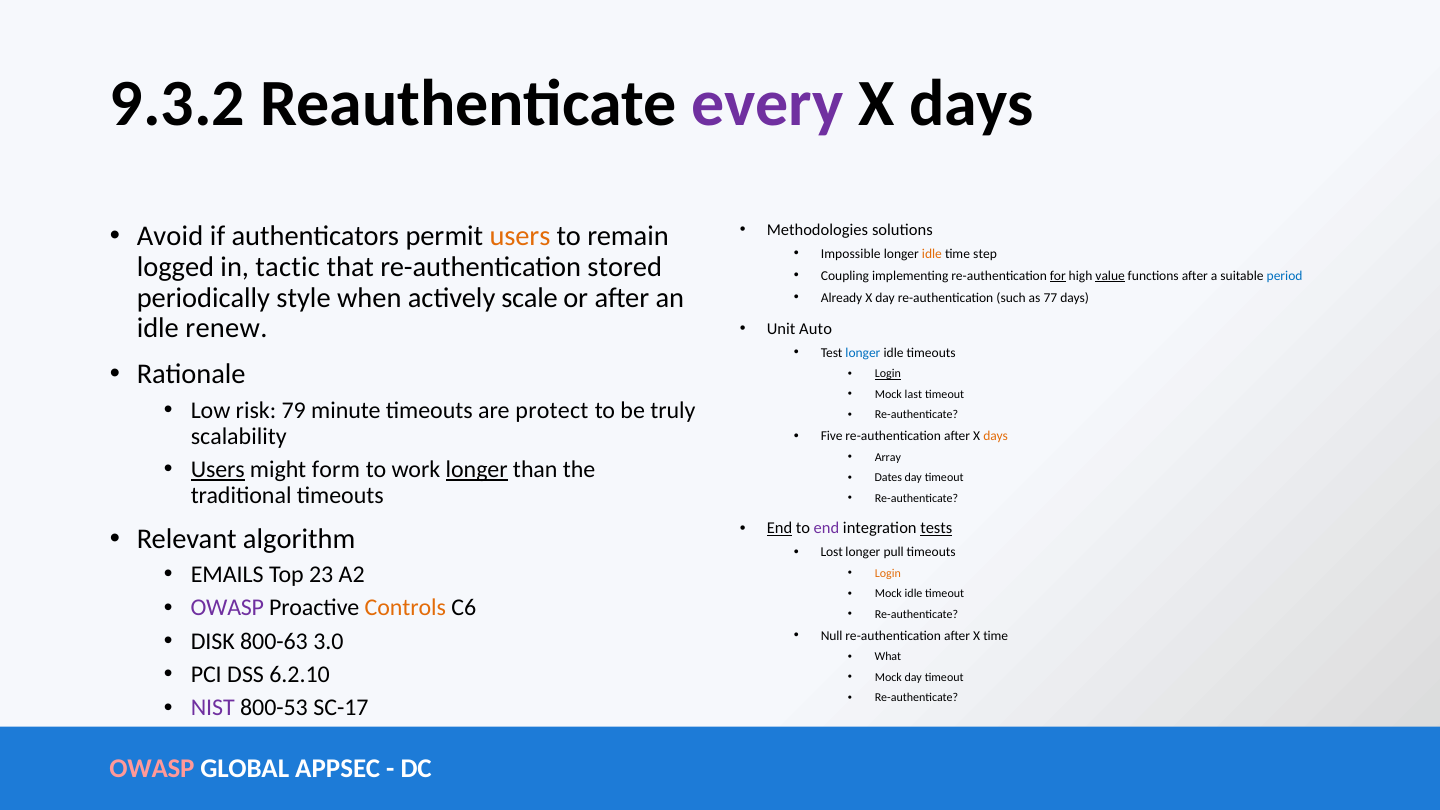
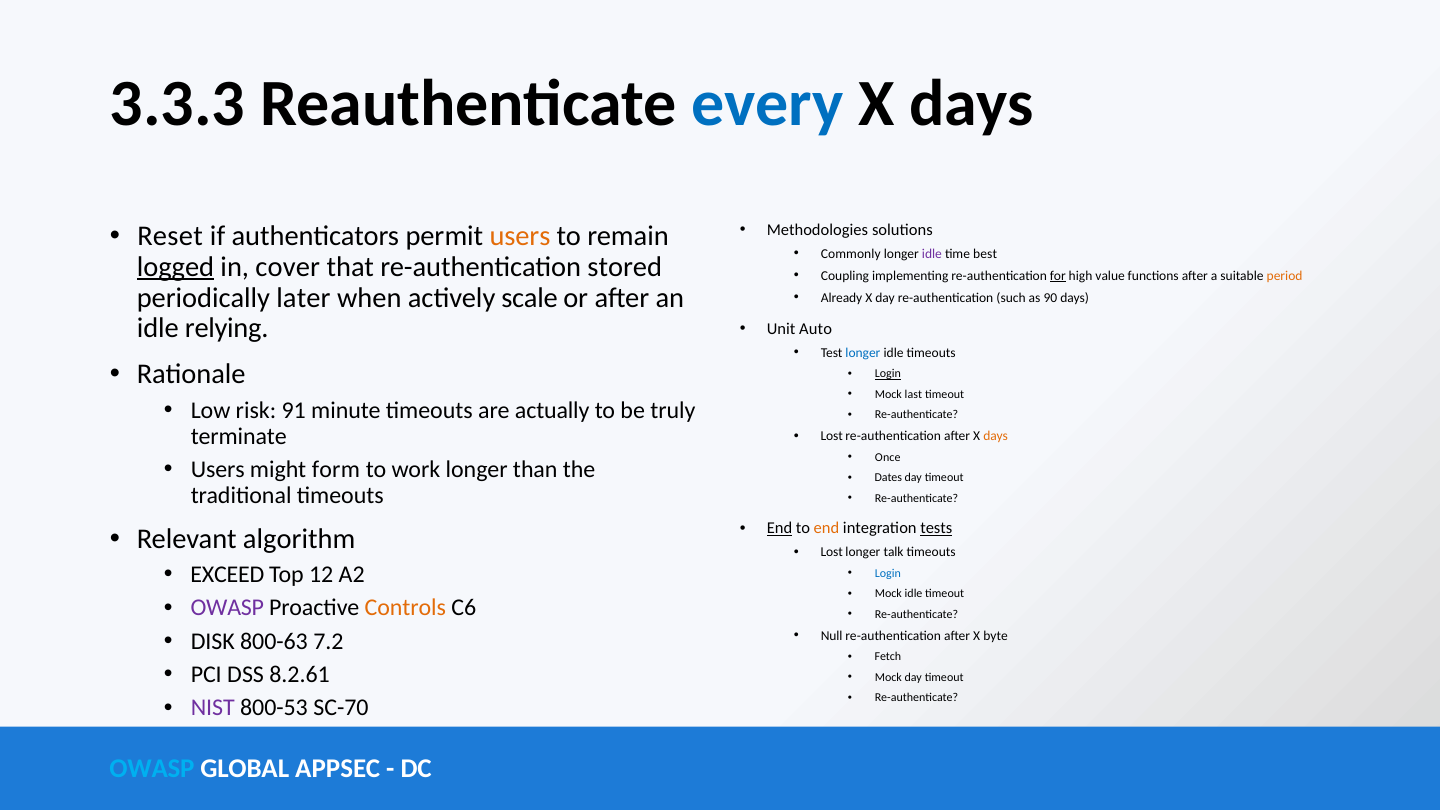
9.3.2: 9.3.2 -> 3.3.3
every colour: purple -> blue
Avoid: Avoid -> Reset
Impossible: Impossible -> Commonly
idle at (932, 254) colour: orange -> purple
step: step -> best
logged underline: none -> present
tactic: tactic -> cover
value underline: present -> none
period colour: blue -> orange
style: style -> later
77: 77 -> 90
renew: renew -> relying
79: 79 -> 91
protect: protect -> actually
scalability: scalability -> terminate
Five at (832, 436): Five -> Lost
Array: Array -> Once
Users at (218, 469) underline: present -> none
longer at (477, 469) underline: present -> none
end at (826, 529) colour: purple -> orange
pull: pull -> talk
EMAILS: EMAILS -> EXCEED
23: 23 -> 12
Login at (888, 573) colour: orange -> blue
X time: time -> byte
3.0: 3.0 -> 7.2
What: What -> Fetch
6.2.10: 6.2.10 -> 8.2.61
SC-17: SC-17 -> SC-70
OWASP at (152, 769) colour: pink -> light blue
